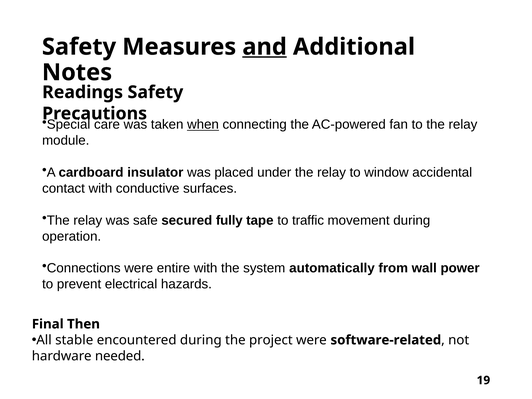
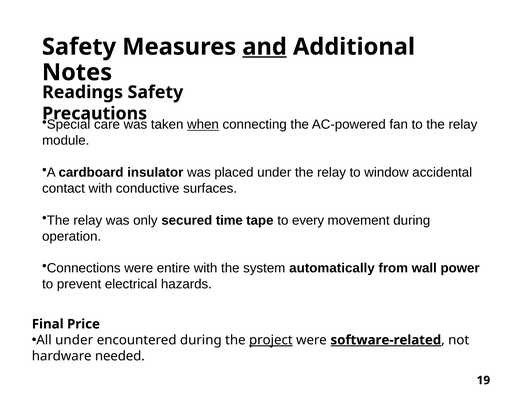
safe: safe -> only
fully: fully -> time
traffic: traffic -> every
Then: Then -> Price
All stable: stable -> under
project underline: none -> present
software-related underline: none -> present
